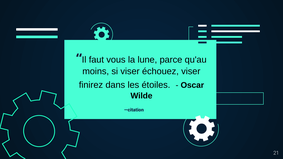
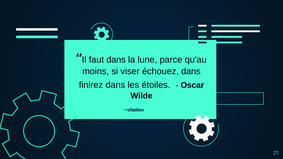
faut vous: vous -> dans
échouez viser: viser -> dans
